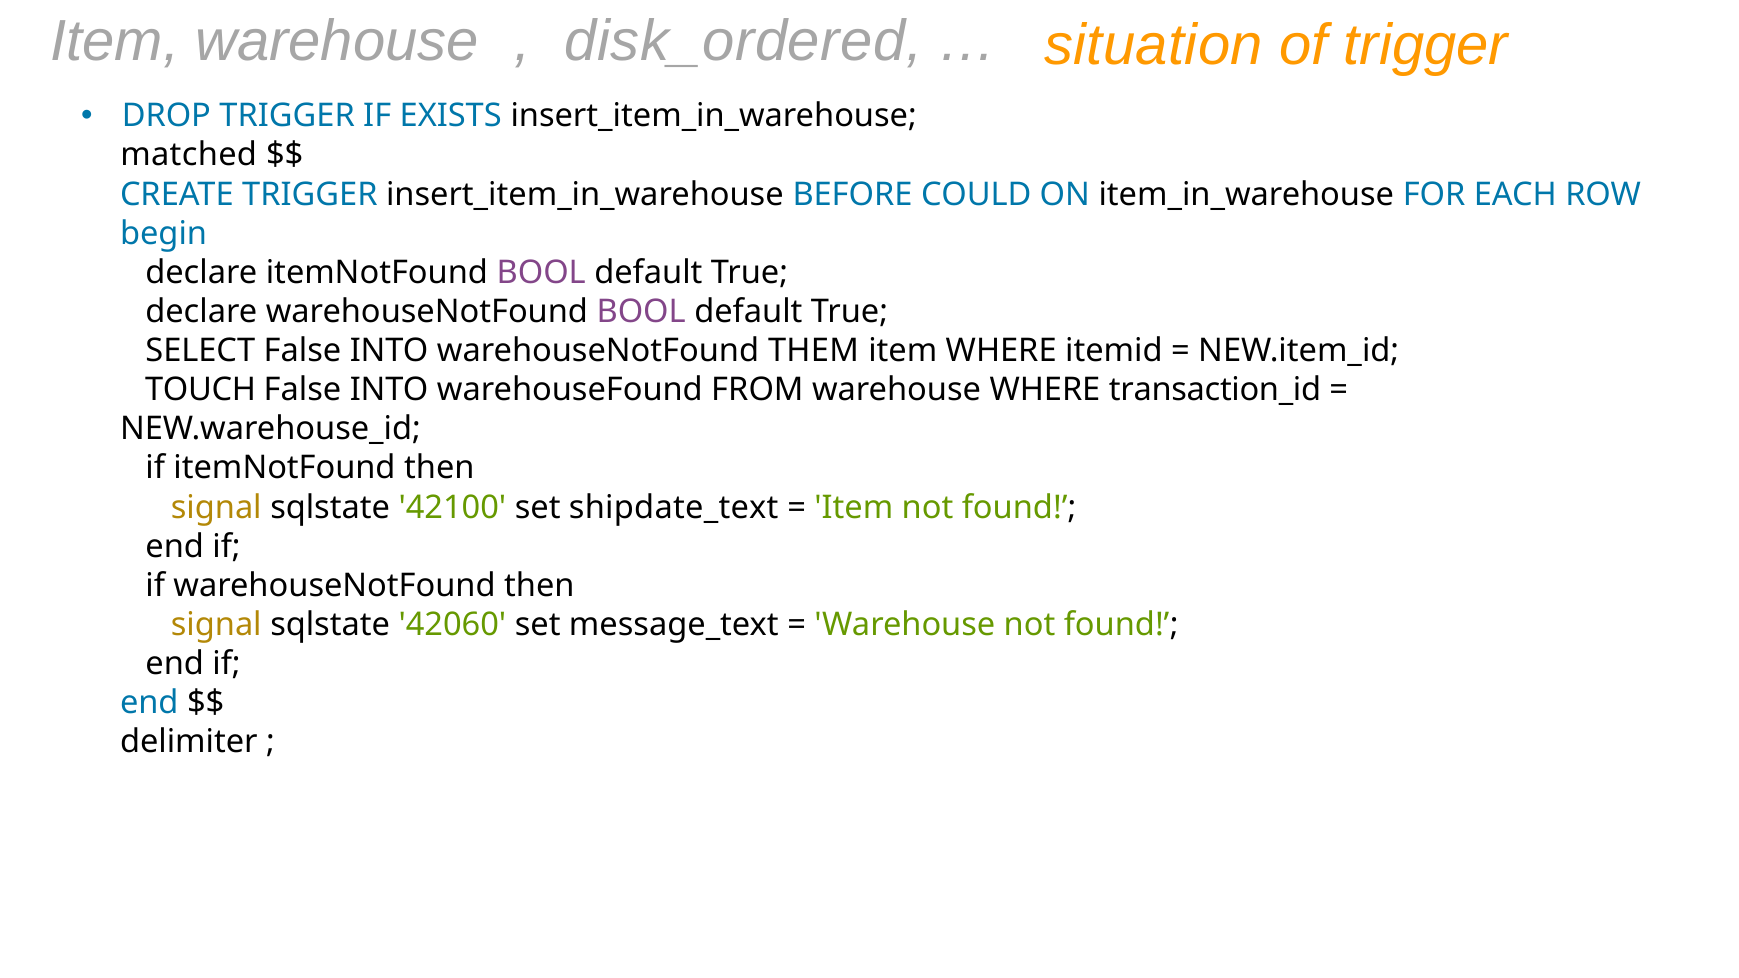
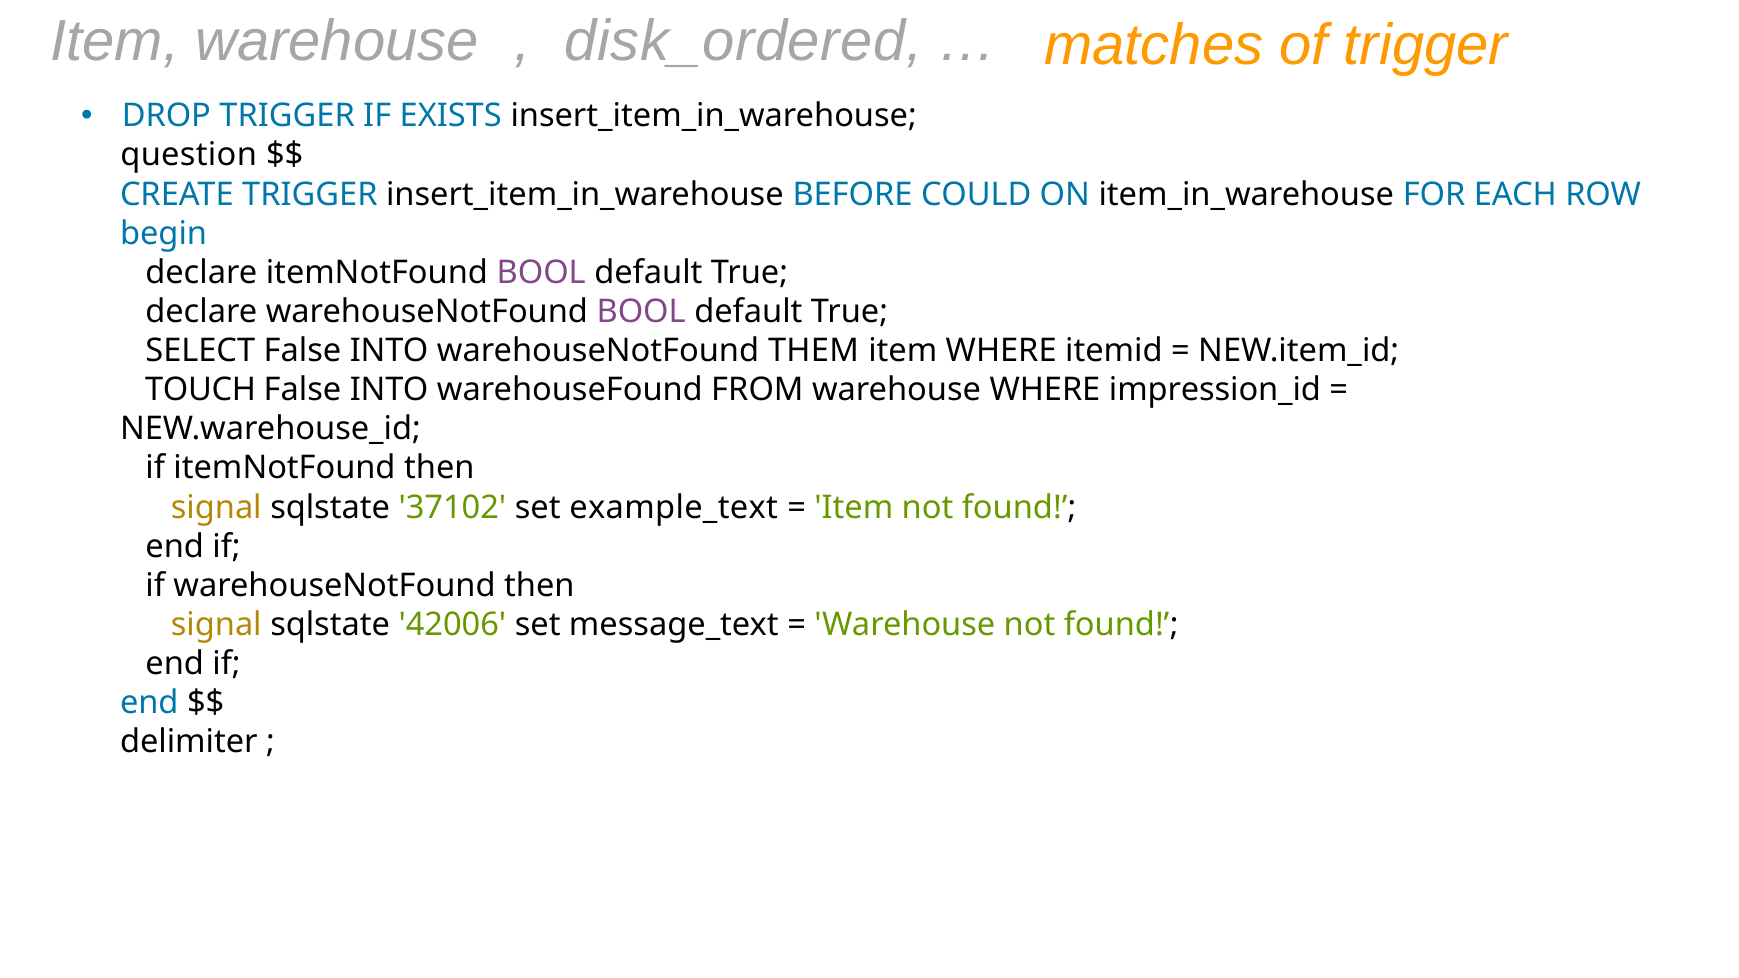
situation: situation -> matches
matched: matched -> question
transaction_id: transaction_id -> impression_id
42100: 42100 -> 37102
shipdate_text: shipdate_text -> example_text
42060: 42060 -> 42006
